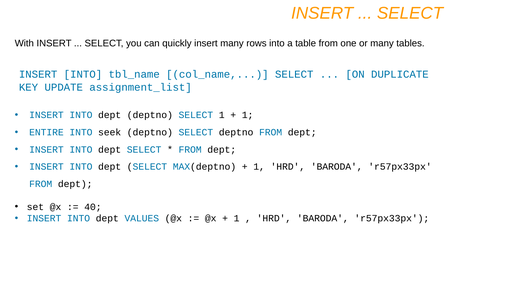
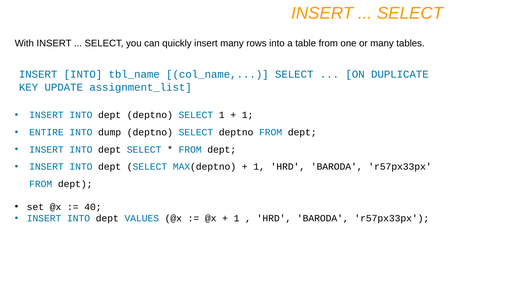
seek: seek -> dump
